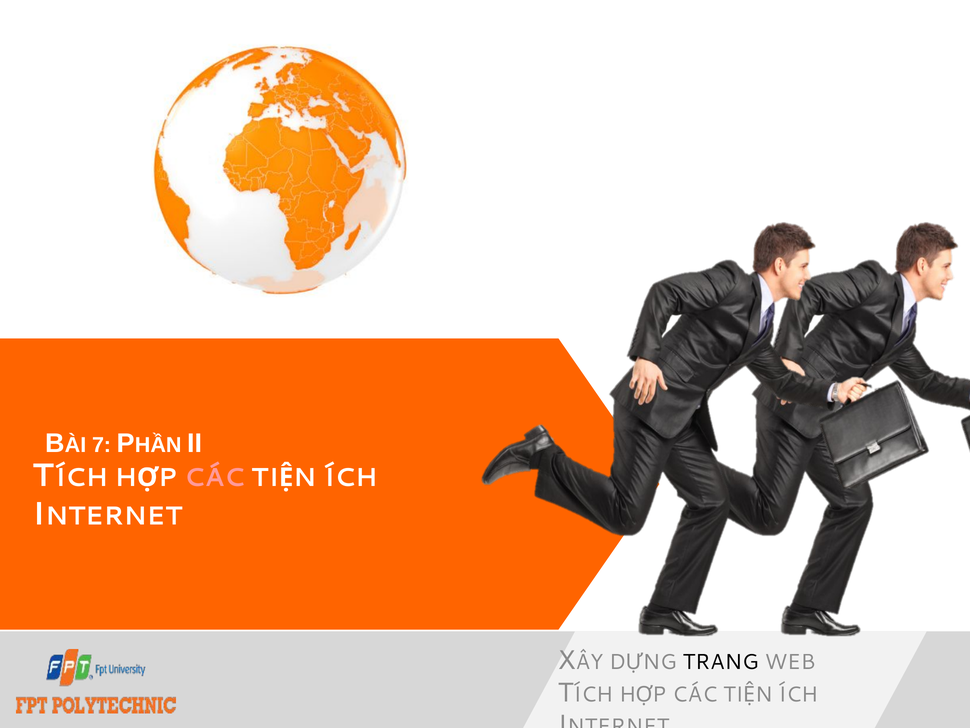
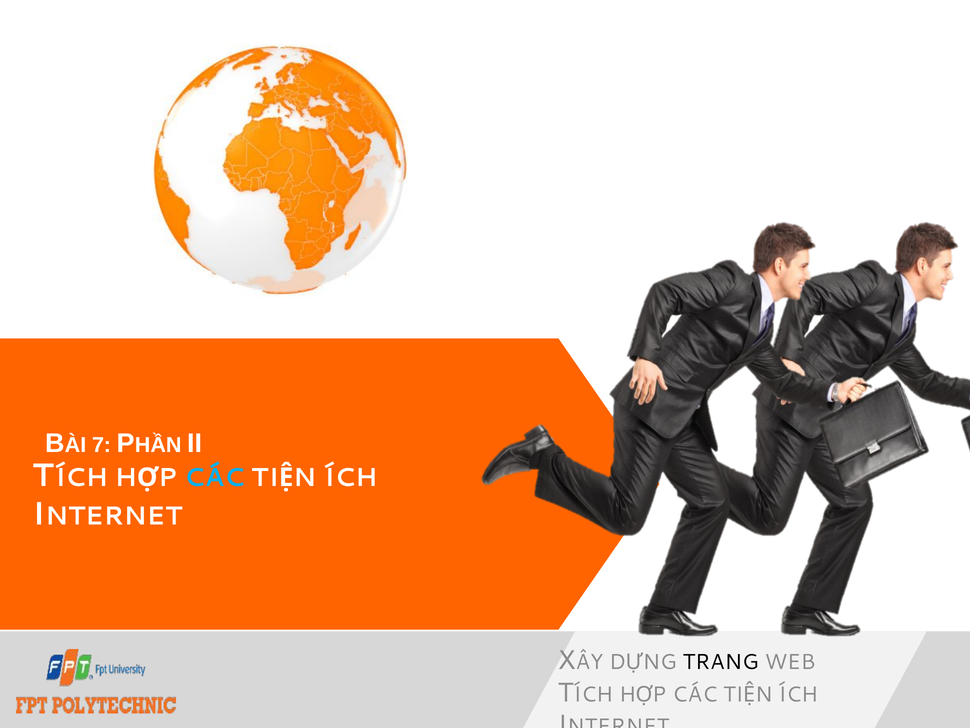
CÁC at (214, 477) colour: pink -> light blue
